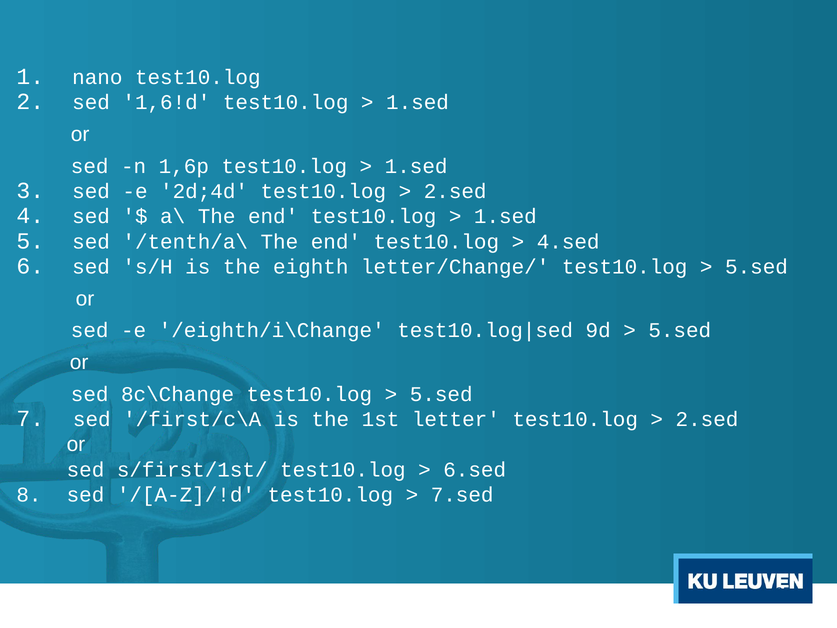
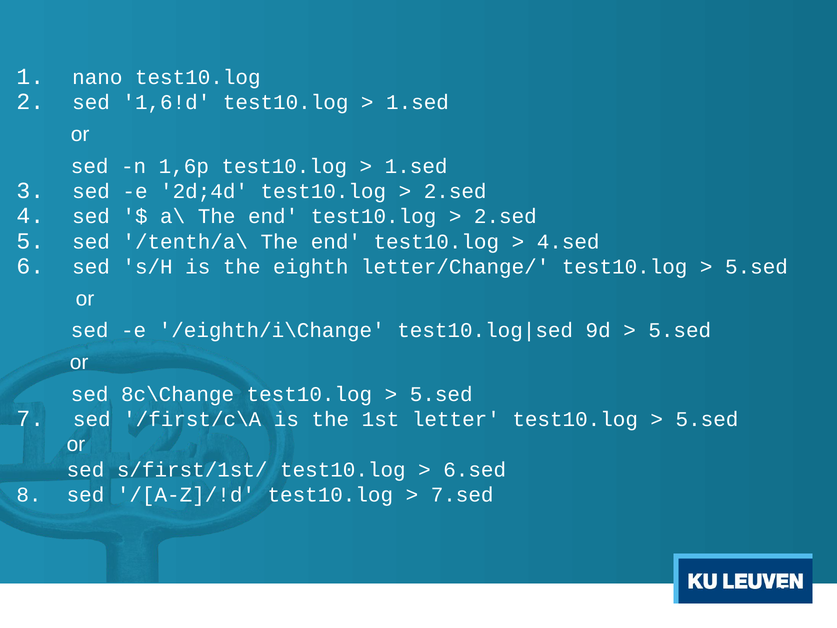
1.sed at (505, 216): 1.sed -> 2.sed
2.sed at (707, 419): 2.sed -> 5.sed
